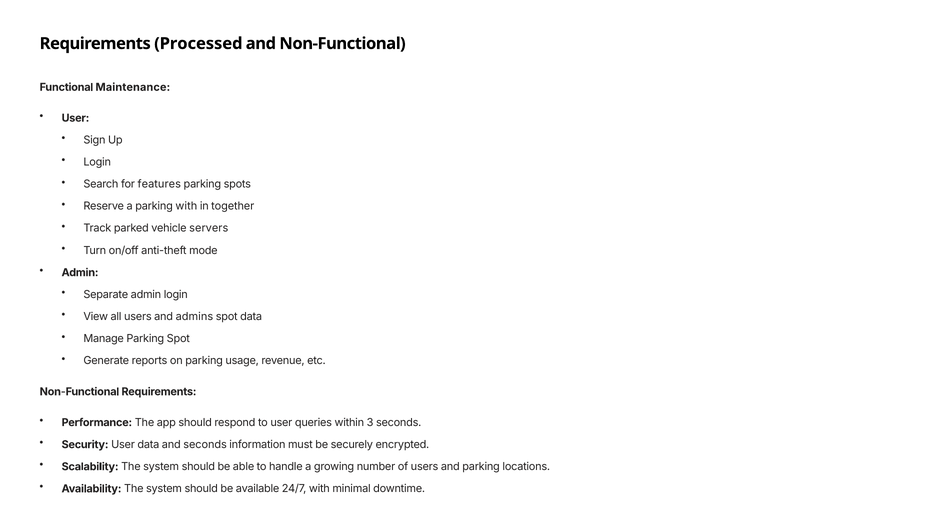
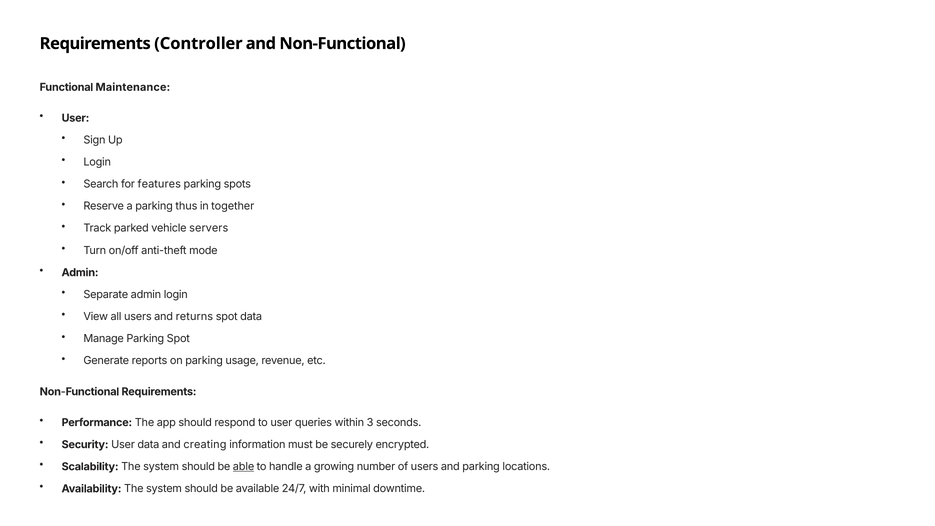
Processed: Processed -> Controller
parking with: with -> thus
admins: admins -> returns
and seconds: seconds -> creating
able underline: none -> present
